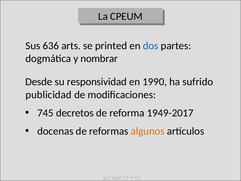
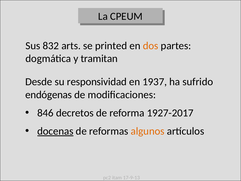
636: 636 -> 832
dos colour: blue -> orange
nombrar: nombrar -> tramitan
1990: 1990 -> 1937
publicidad: publicidad -> endógenas
745: 745 -> 846
1949-2017: 1949-2017 -> 1927-2017
docenas underline: none -> present
